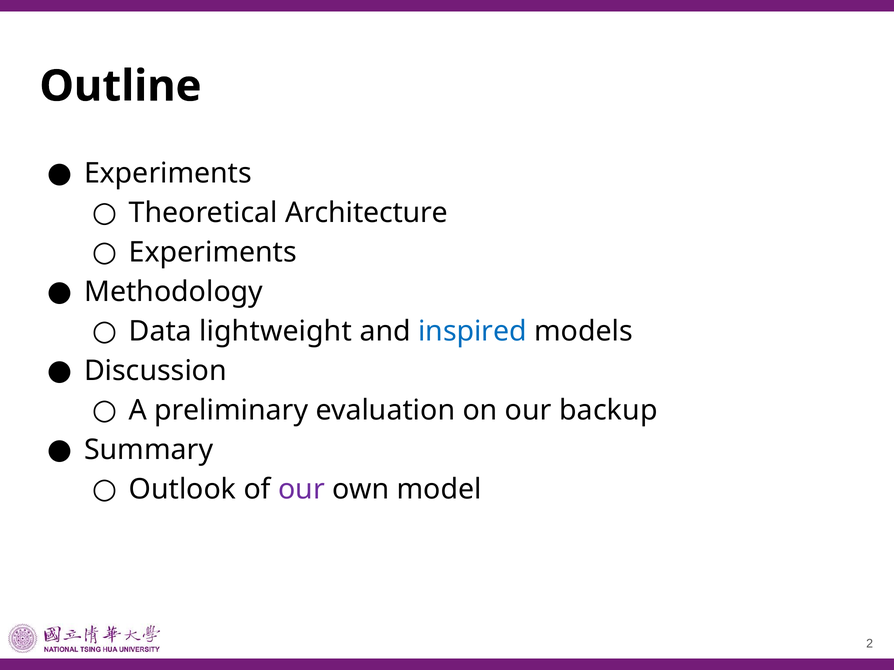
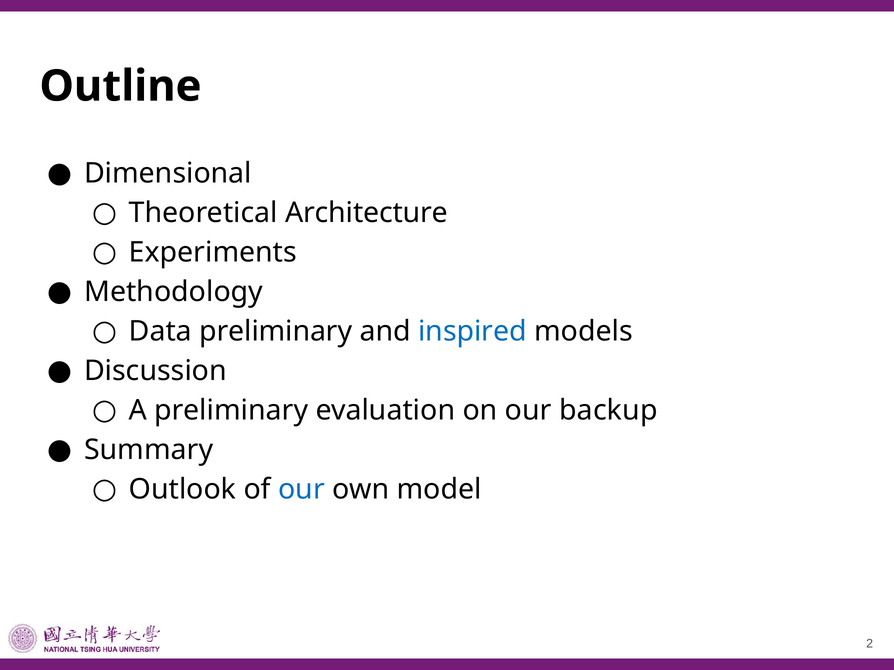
Experiments at (168, 174): Experiments -> Dimensional
Data lightweight: lightweight -> preliminary
our at (302, 489) colour: purple -> blue
